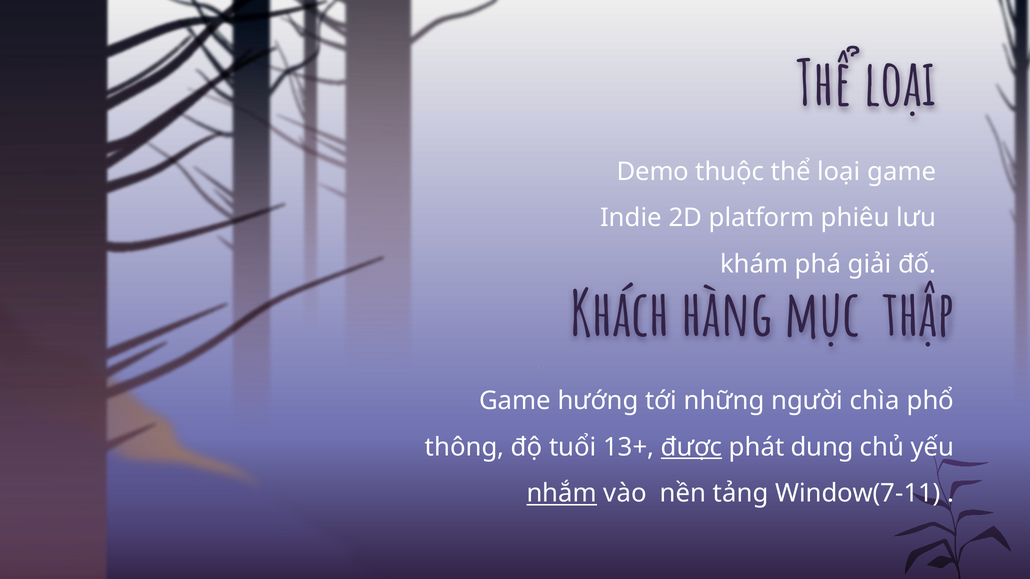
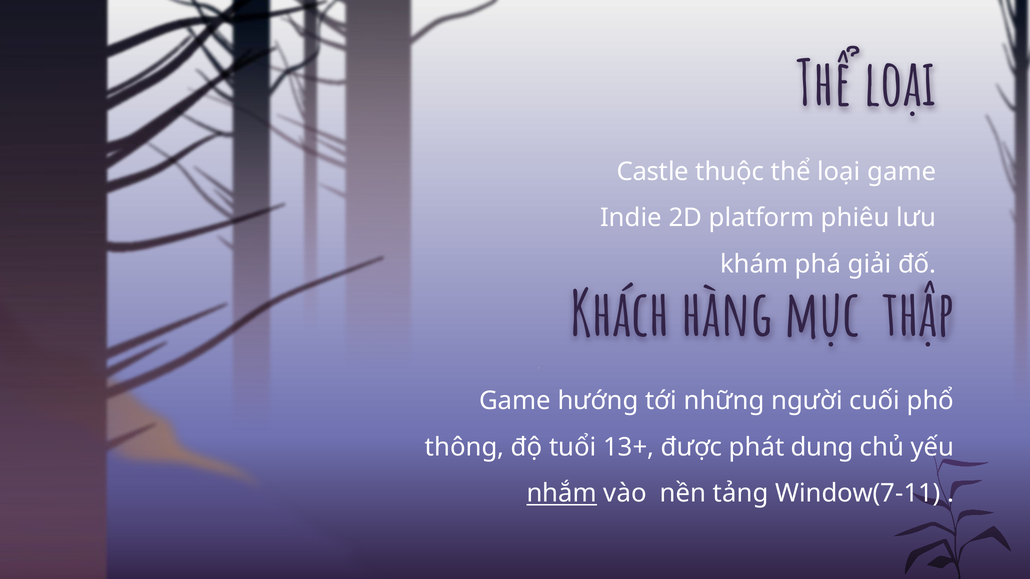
Demo: Demo -> Castle
chìa: chìa -> cuối
được underline: present -> none
